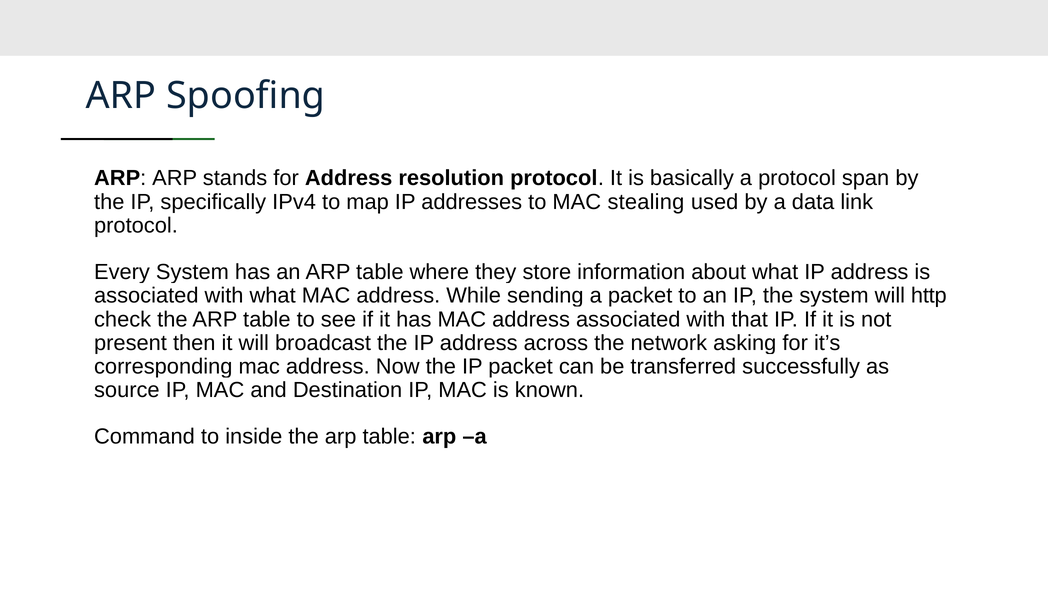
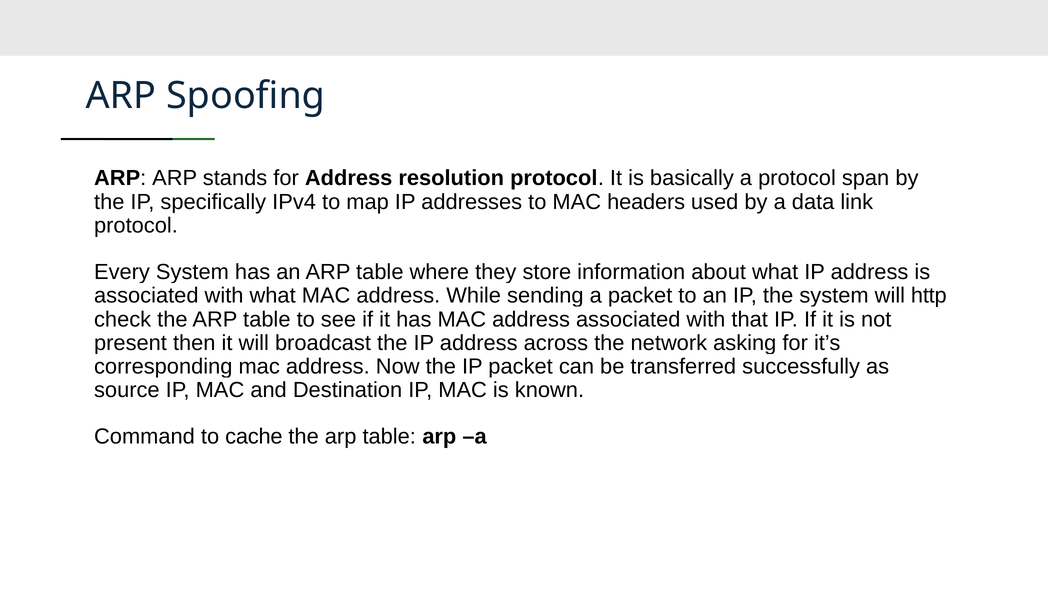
stealing: stealing -> headers
inside: inside -> cache
